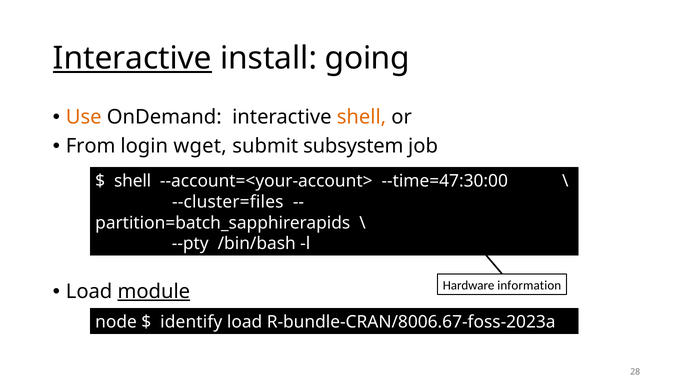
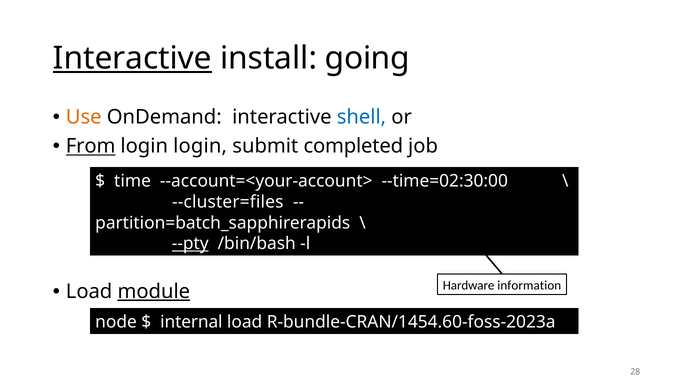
shell at (361, 117) colour: orange -> blue
From underline: none -> present
login wget: wget -> login
subsystem: subsystem -> completed
shell at (133, 181): shell -> time
--time=47:30:00: --time=47:30:00 -> --time=02:30:00
--pty underline: none -> present
identify: identify -> internal
R-bundle-CRAN/8006.67-foss-2023a: R-bundle-CRAN/8006.67-foss-2023a -> R-bundle-CRAN/1454.60-foss-2023a
